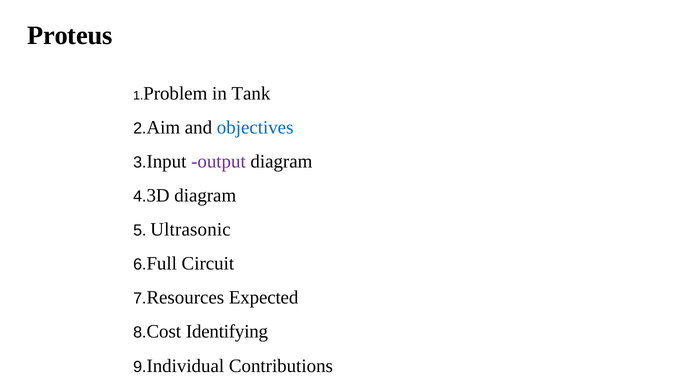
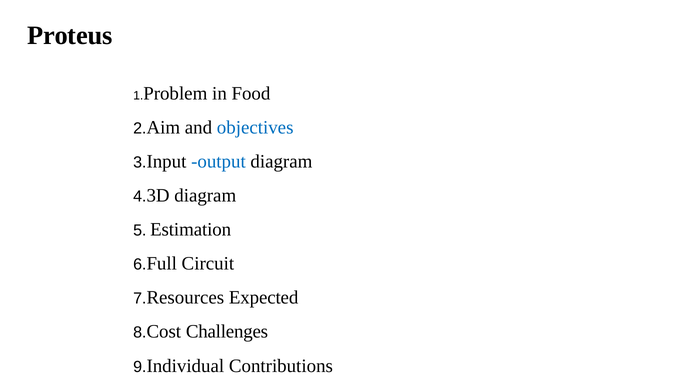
Tank: Tank -> Food
output colour: purple -> blue
Ultrasonic: Ultrasonic -> Estimation
Identifying: Identifying -> Challenges
